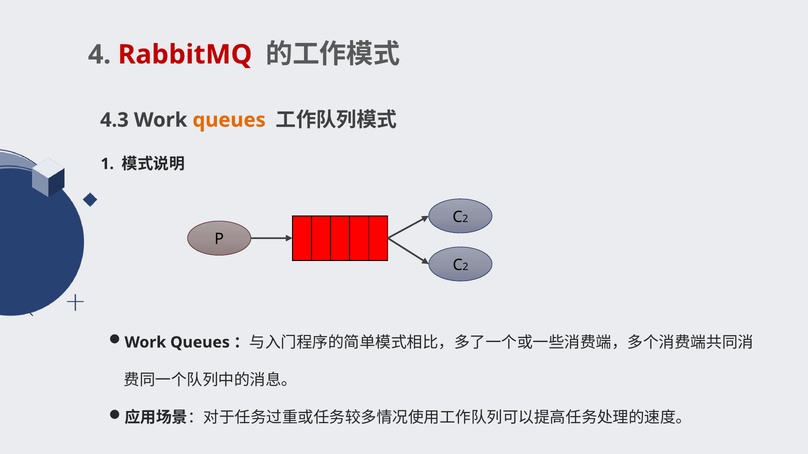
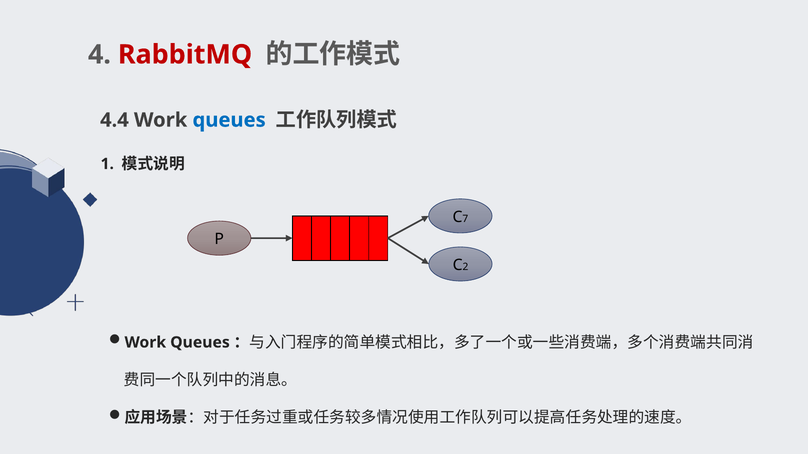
4.3: 4.3 -> 4.4
queues at (229, 120) colour: orange -> blue
2 at (465, 219): 2 -> 7
